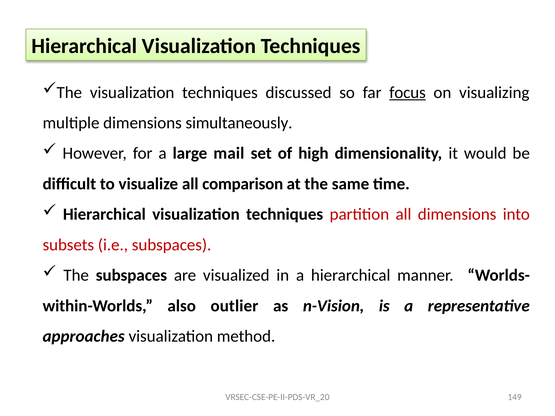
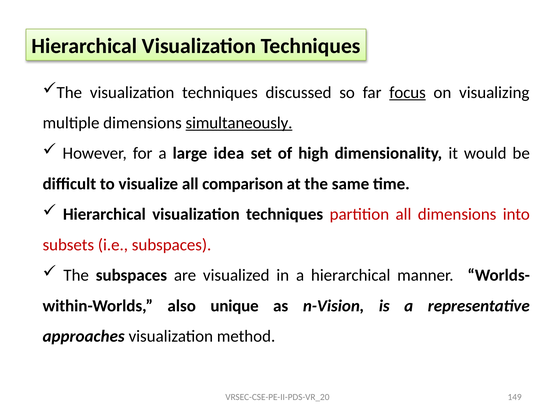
simultaneously underline: none -> present
mail: mail -> idea
outlier: outlier -> unique
